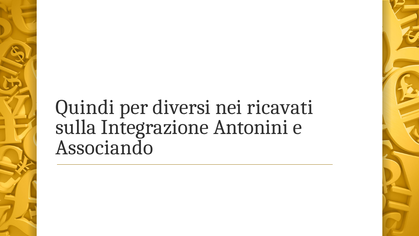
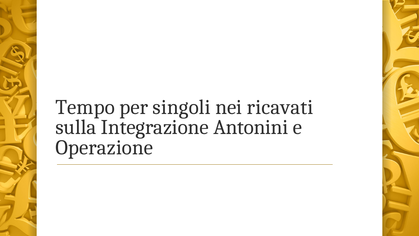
Quindi: Quindi -> Tempo
diversi: diversi -> singoli
Associando: Associando -> Operazione
